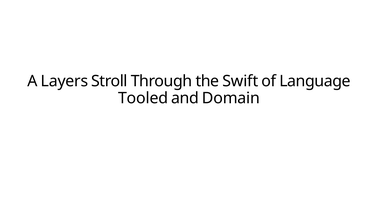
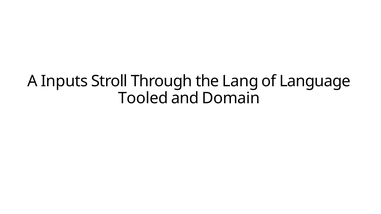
Layers: Layers -> Inputs
Swift: Swift -> Lang
